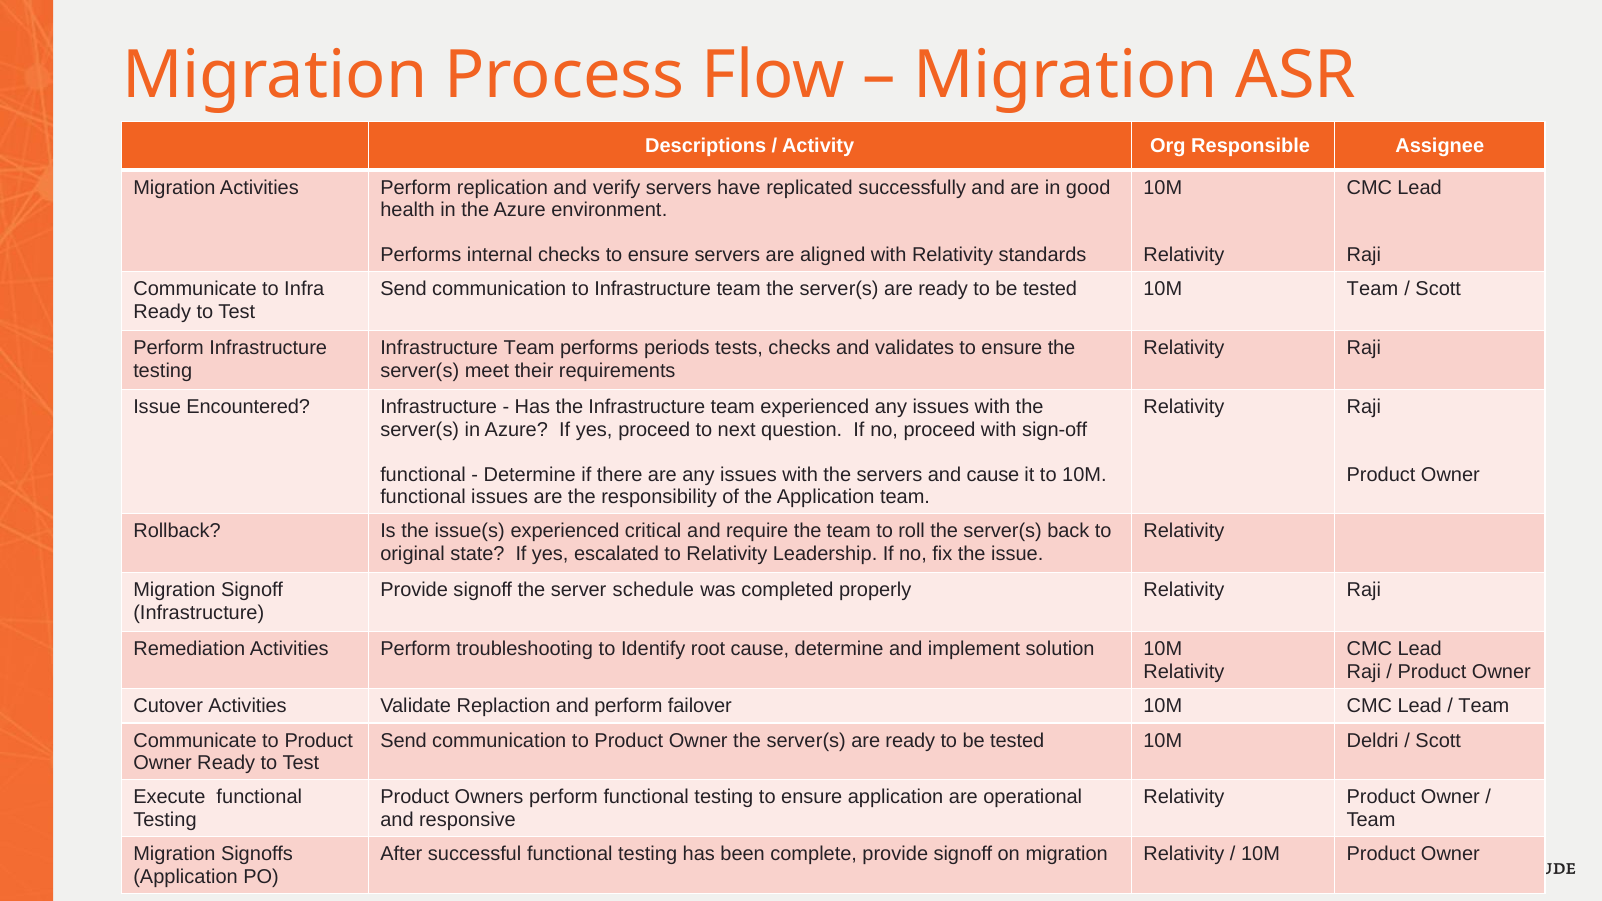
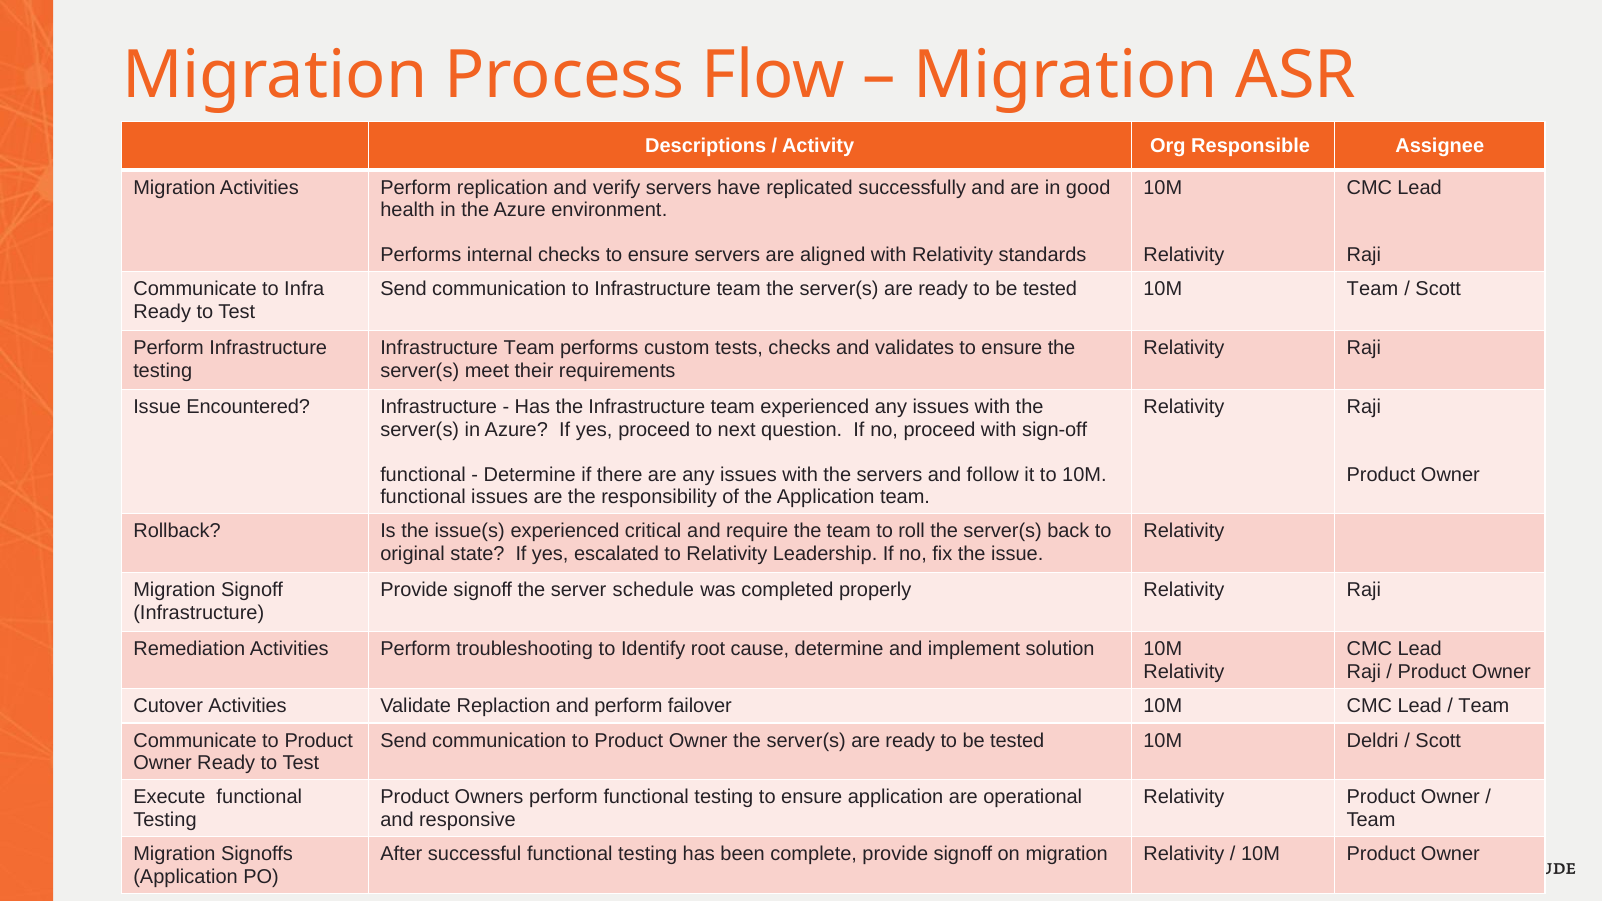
periods: periods -> custom
and cause: cause -> follow
